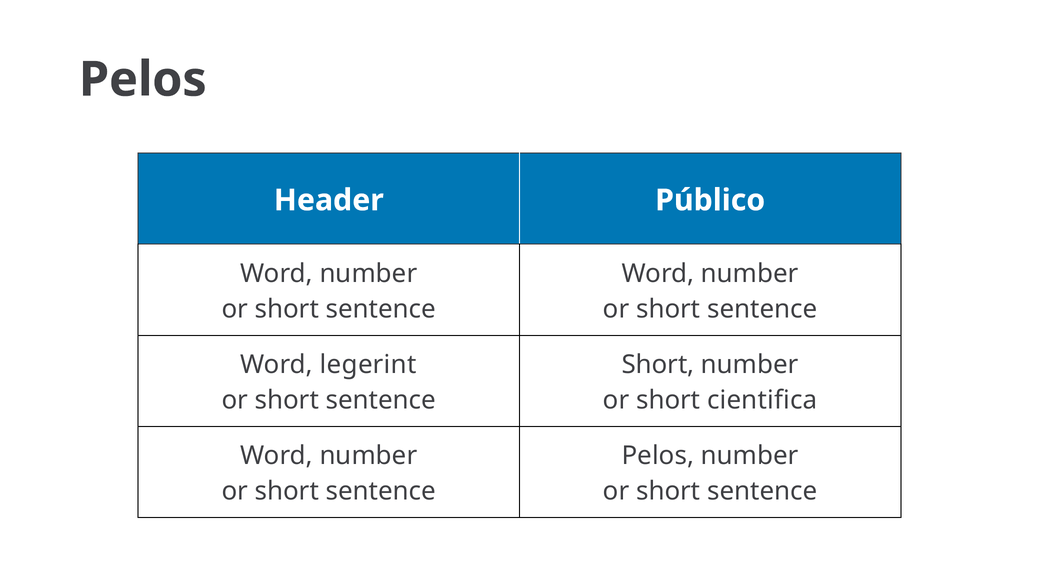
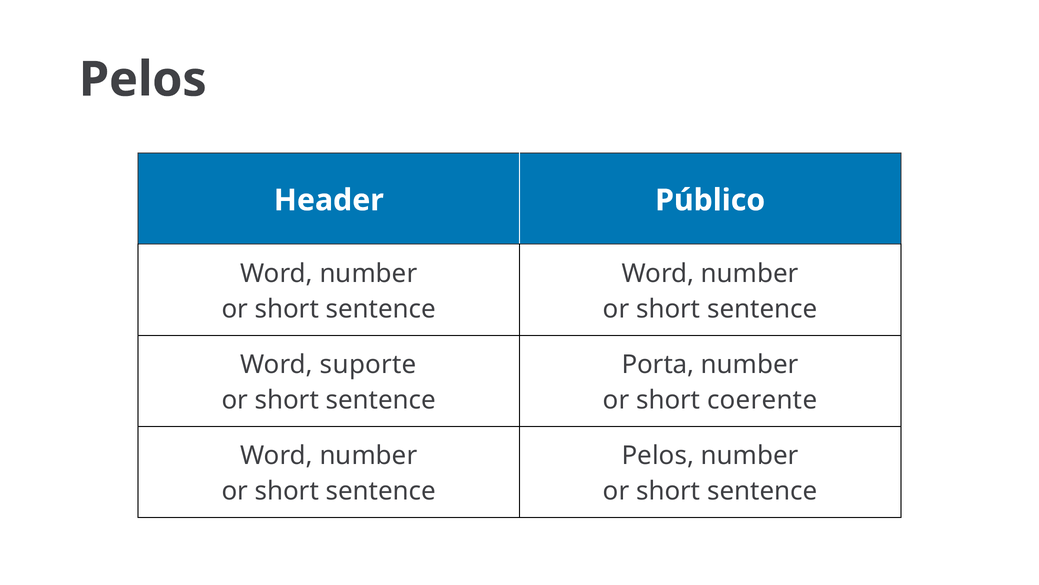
legerint: legerint -> suporte
Short at (658, 364): Short -> Porta
cientifica: cientifica -> coerente
